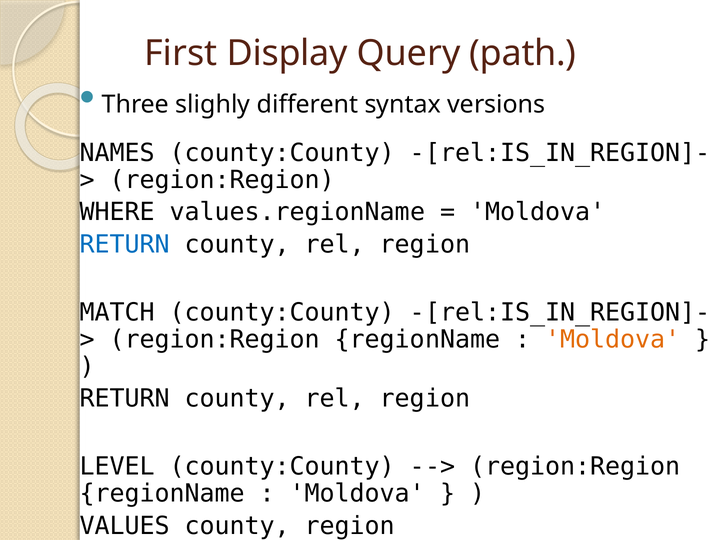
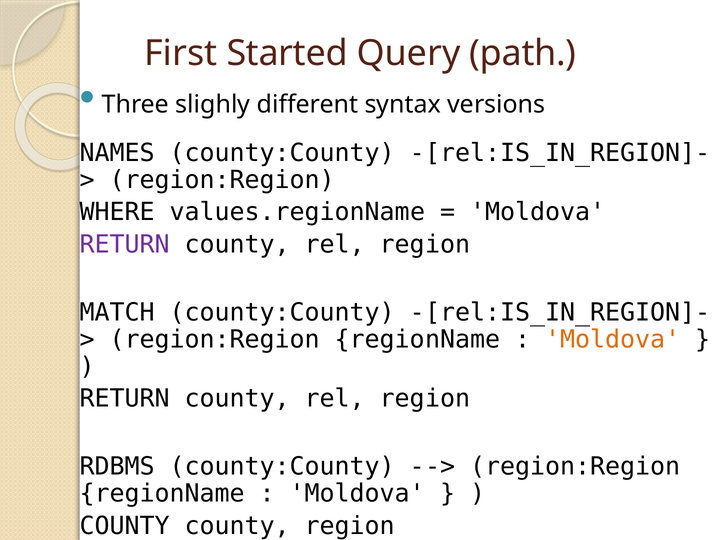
Display: Display -> Started
RETURN at (125, 245) colour: blue -> purple
LEVEL: LEVEL -> RDBMS
VALUES at (125, 526): VALUES -> COUNTY
